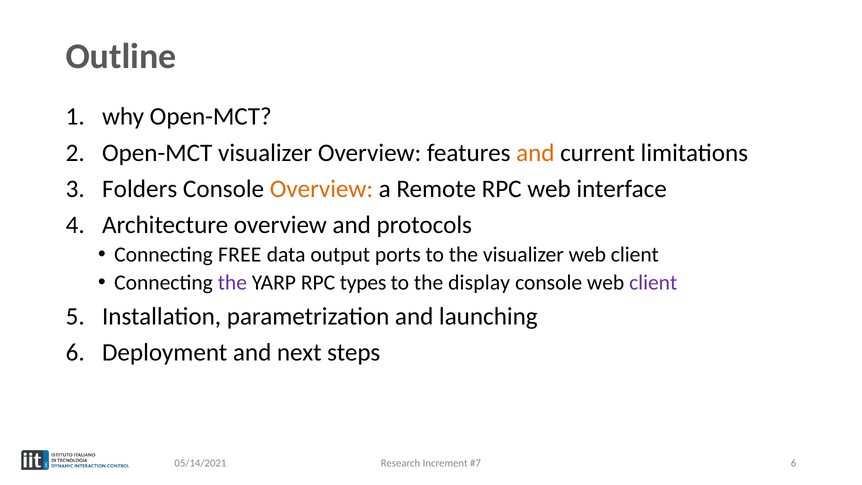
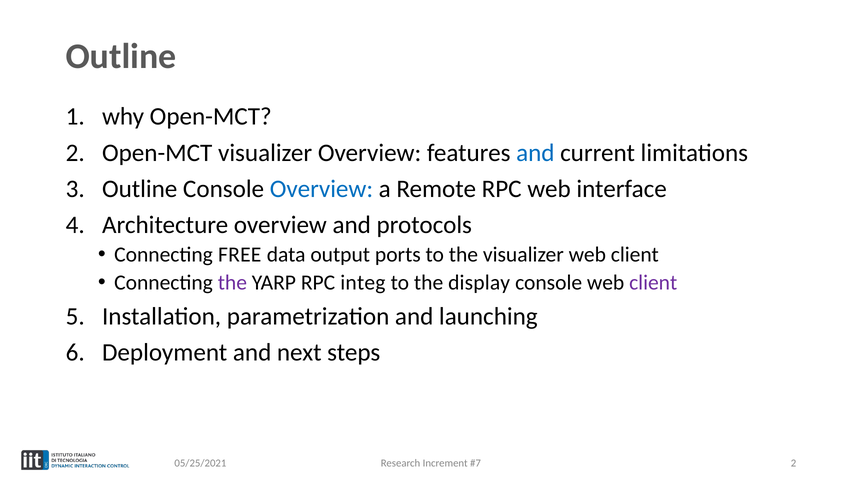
and at (535, 153) colour: orange -> blue
Folders at (140, 189): Folders -> Outline
Overview at (321, 189) colour: orange -> blue
types: types -> integ
6 at (794, 463): 6 -> 2
05/14/2021: 05/14/2021 -> 05/25/2021
